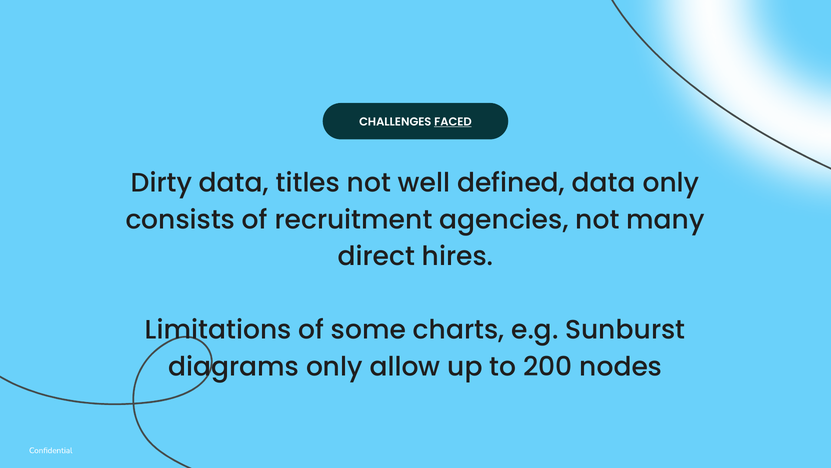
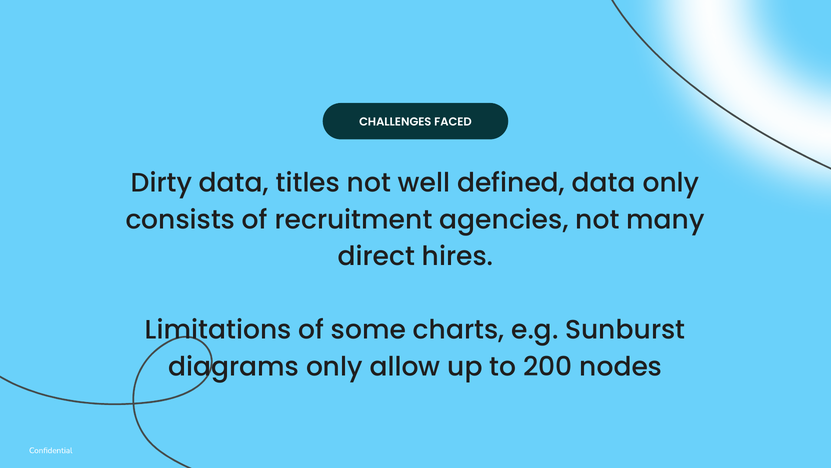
FACED underline: present -> none
